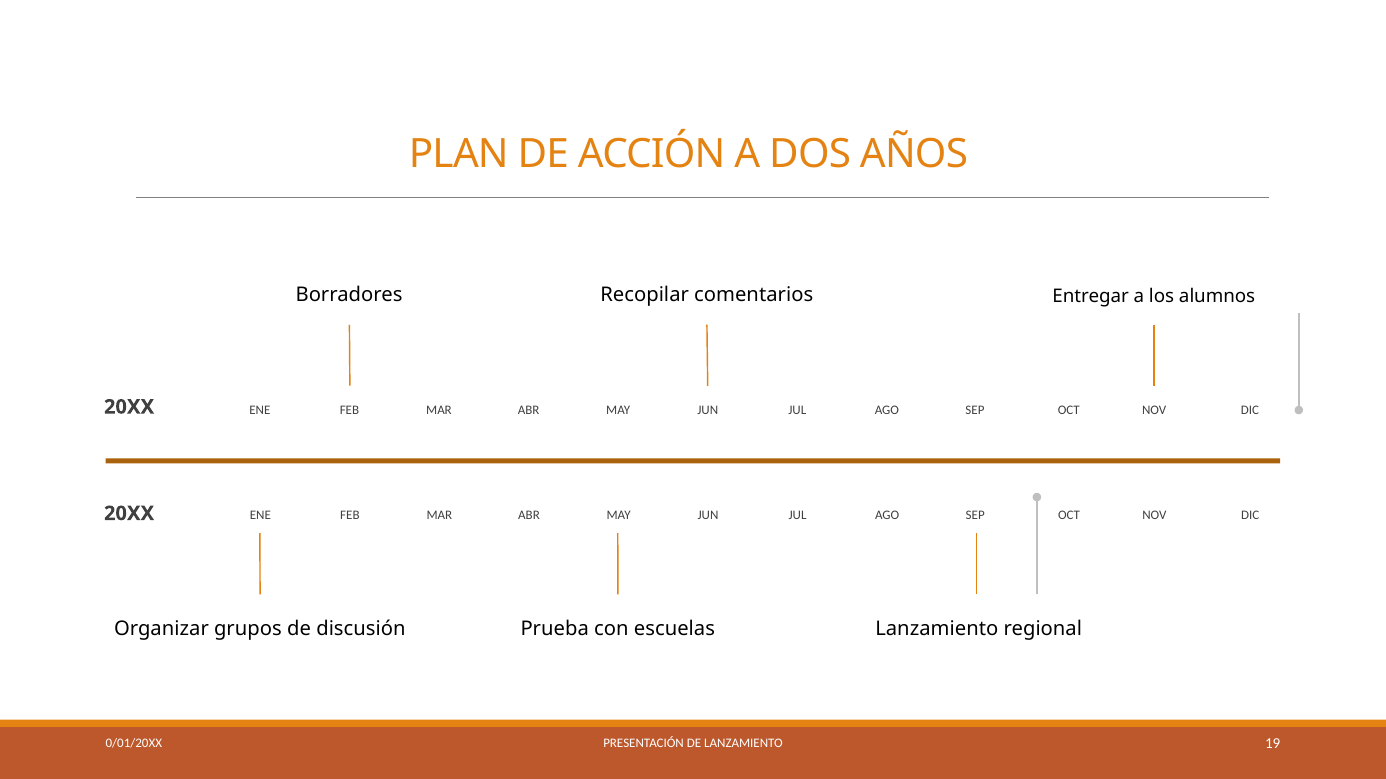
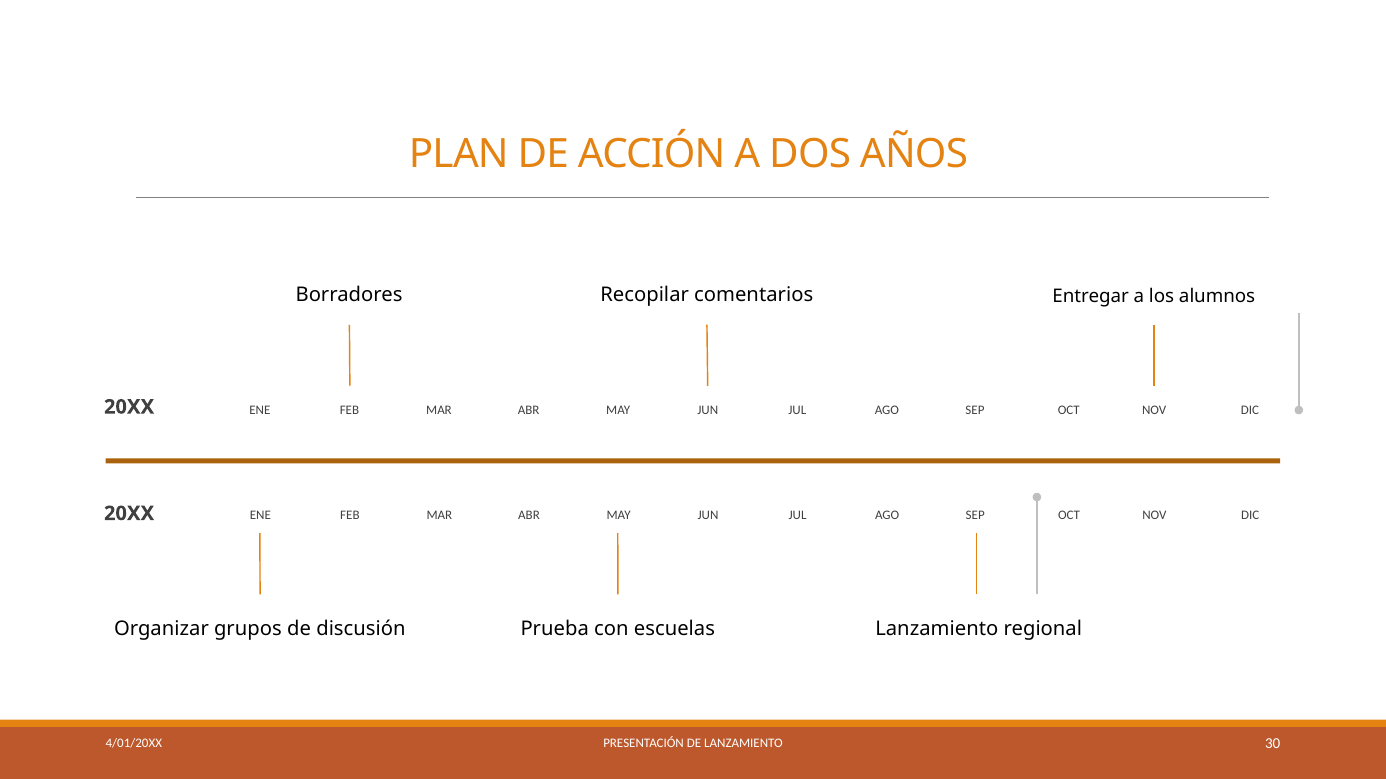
0/01/20XX: 0/01/20XX -> 4/01/20XX
19: 19 -> 30
